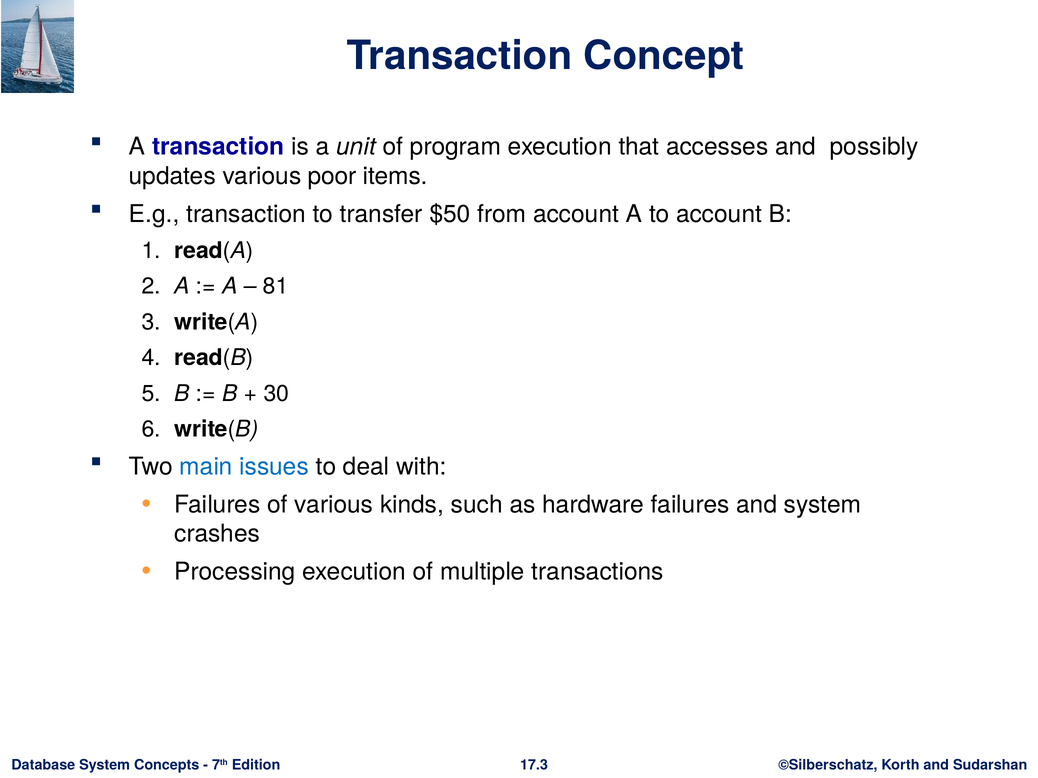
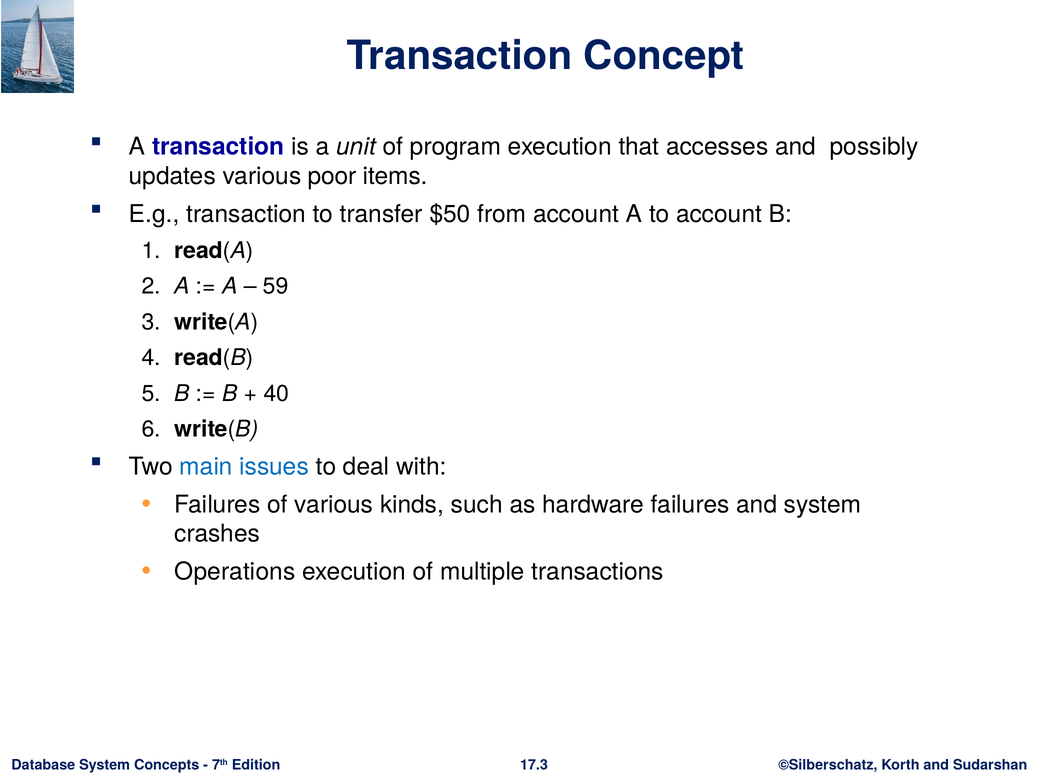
81: 81 -> 59
30: 30 -> 40
Processing: Processing -> Operations
